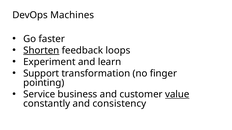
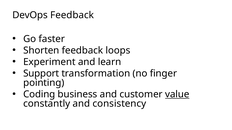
DevOps Machines: Machines -> Feedback
Shorten underline: present -> none
Service: Service -> Coding
